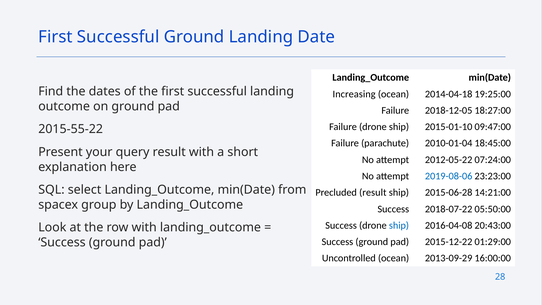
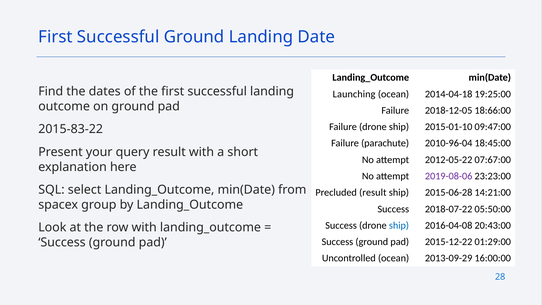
Increasing: Increasing -> Launching
18:27:00: 18:27:00 -> 18:66:00
2015-55-22: 2015-55-22 -> 2015-83-22
2010-01-04: 2010-01-04 -> 2010-96-04
07:24:00: 07:24:00 -> 07:67:00
2019-08-06 colour: blue -> purple
